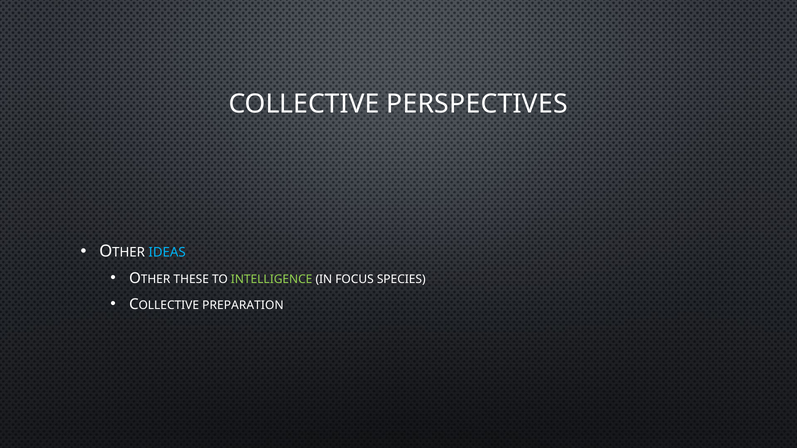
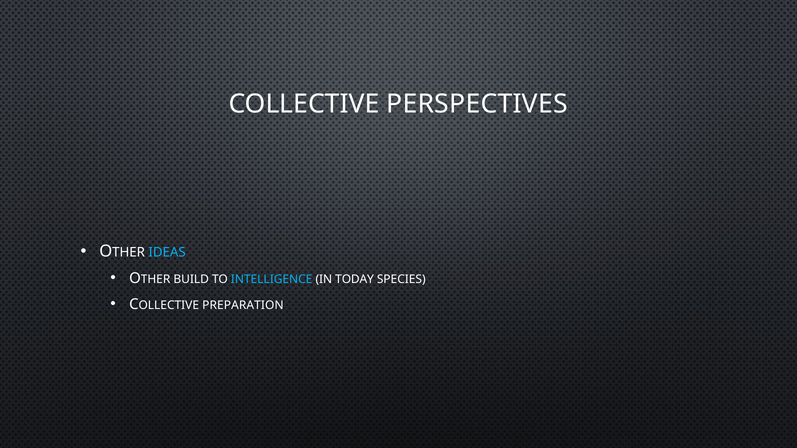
THESE: THESE -> BUILD
INTELLIGENCE colour: light green -> light blue
FOCUS: FOCUS -> TODAY
